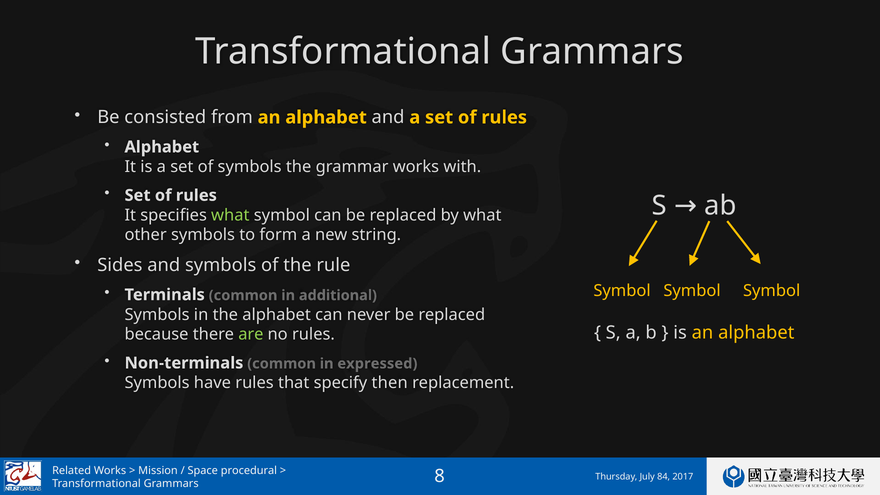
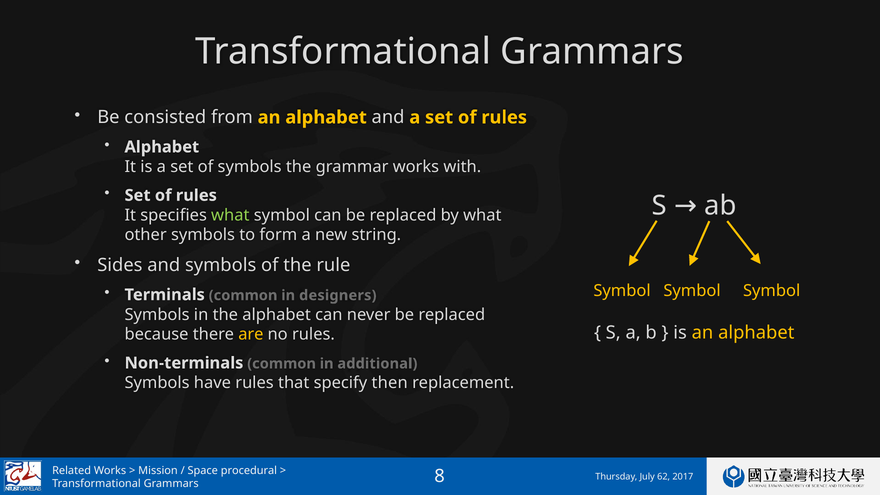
additional: additional -> designers
are colour: light green -> yellow
expressed: expressed -> additional
84: 84 -> 62
